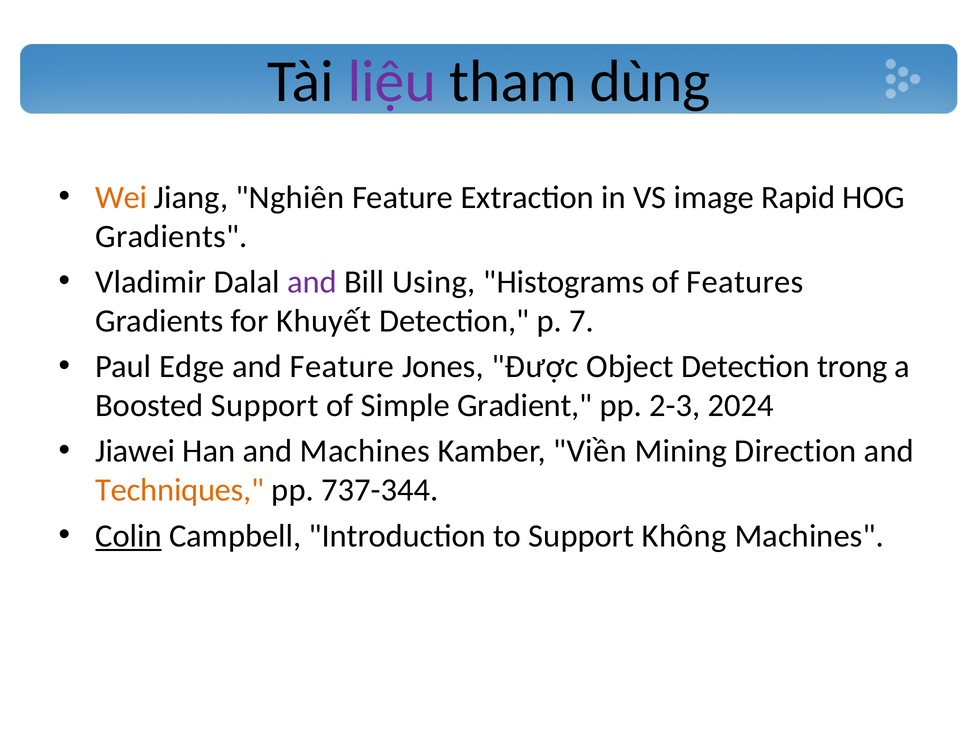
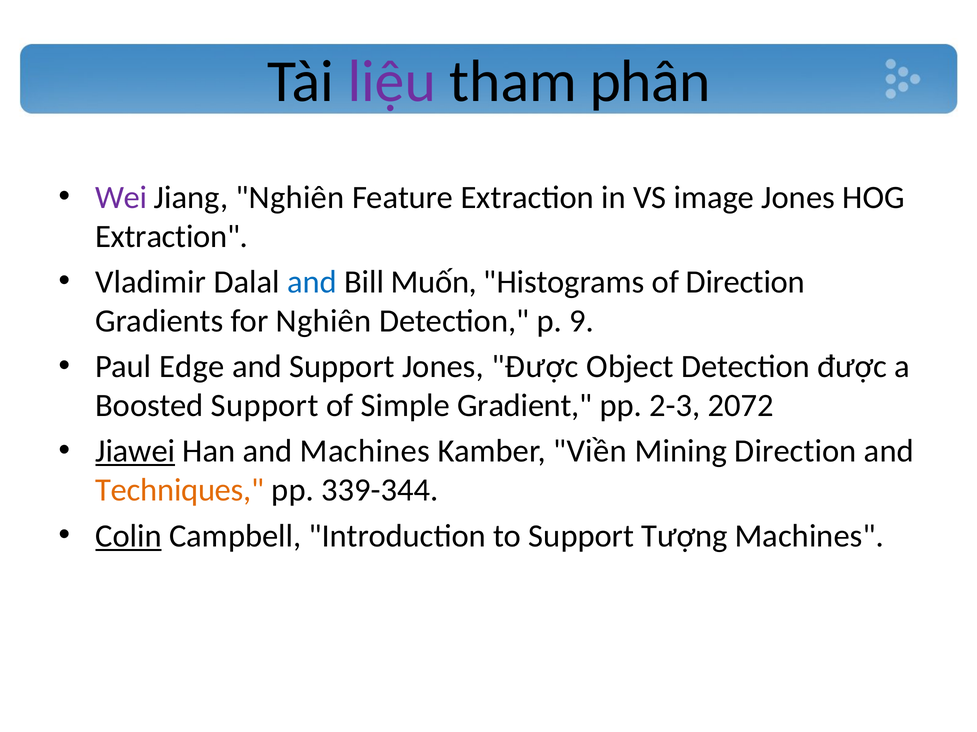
dùng: dùng -> phân
Wei colour: orange -> purple
image Rapid: Rapid -> Jones
Gradients at (171, 237): Gradients -> Extraction
and at (312, 282) colour: purple -> blue
Using: Using -> Muốn
of Features: Features -> Direction
for Khuyết: Khuyết -> Nghiên
7: 7 -> 9
and Feature: Feature -> Support
Detection trong: trong -> được
2024: 2024 -> 2072
Jiawei underline: none -> present
737-344: 737-344 -> 339-344
Không: Không -> Tượng
